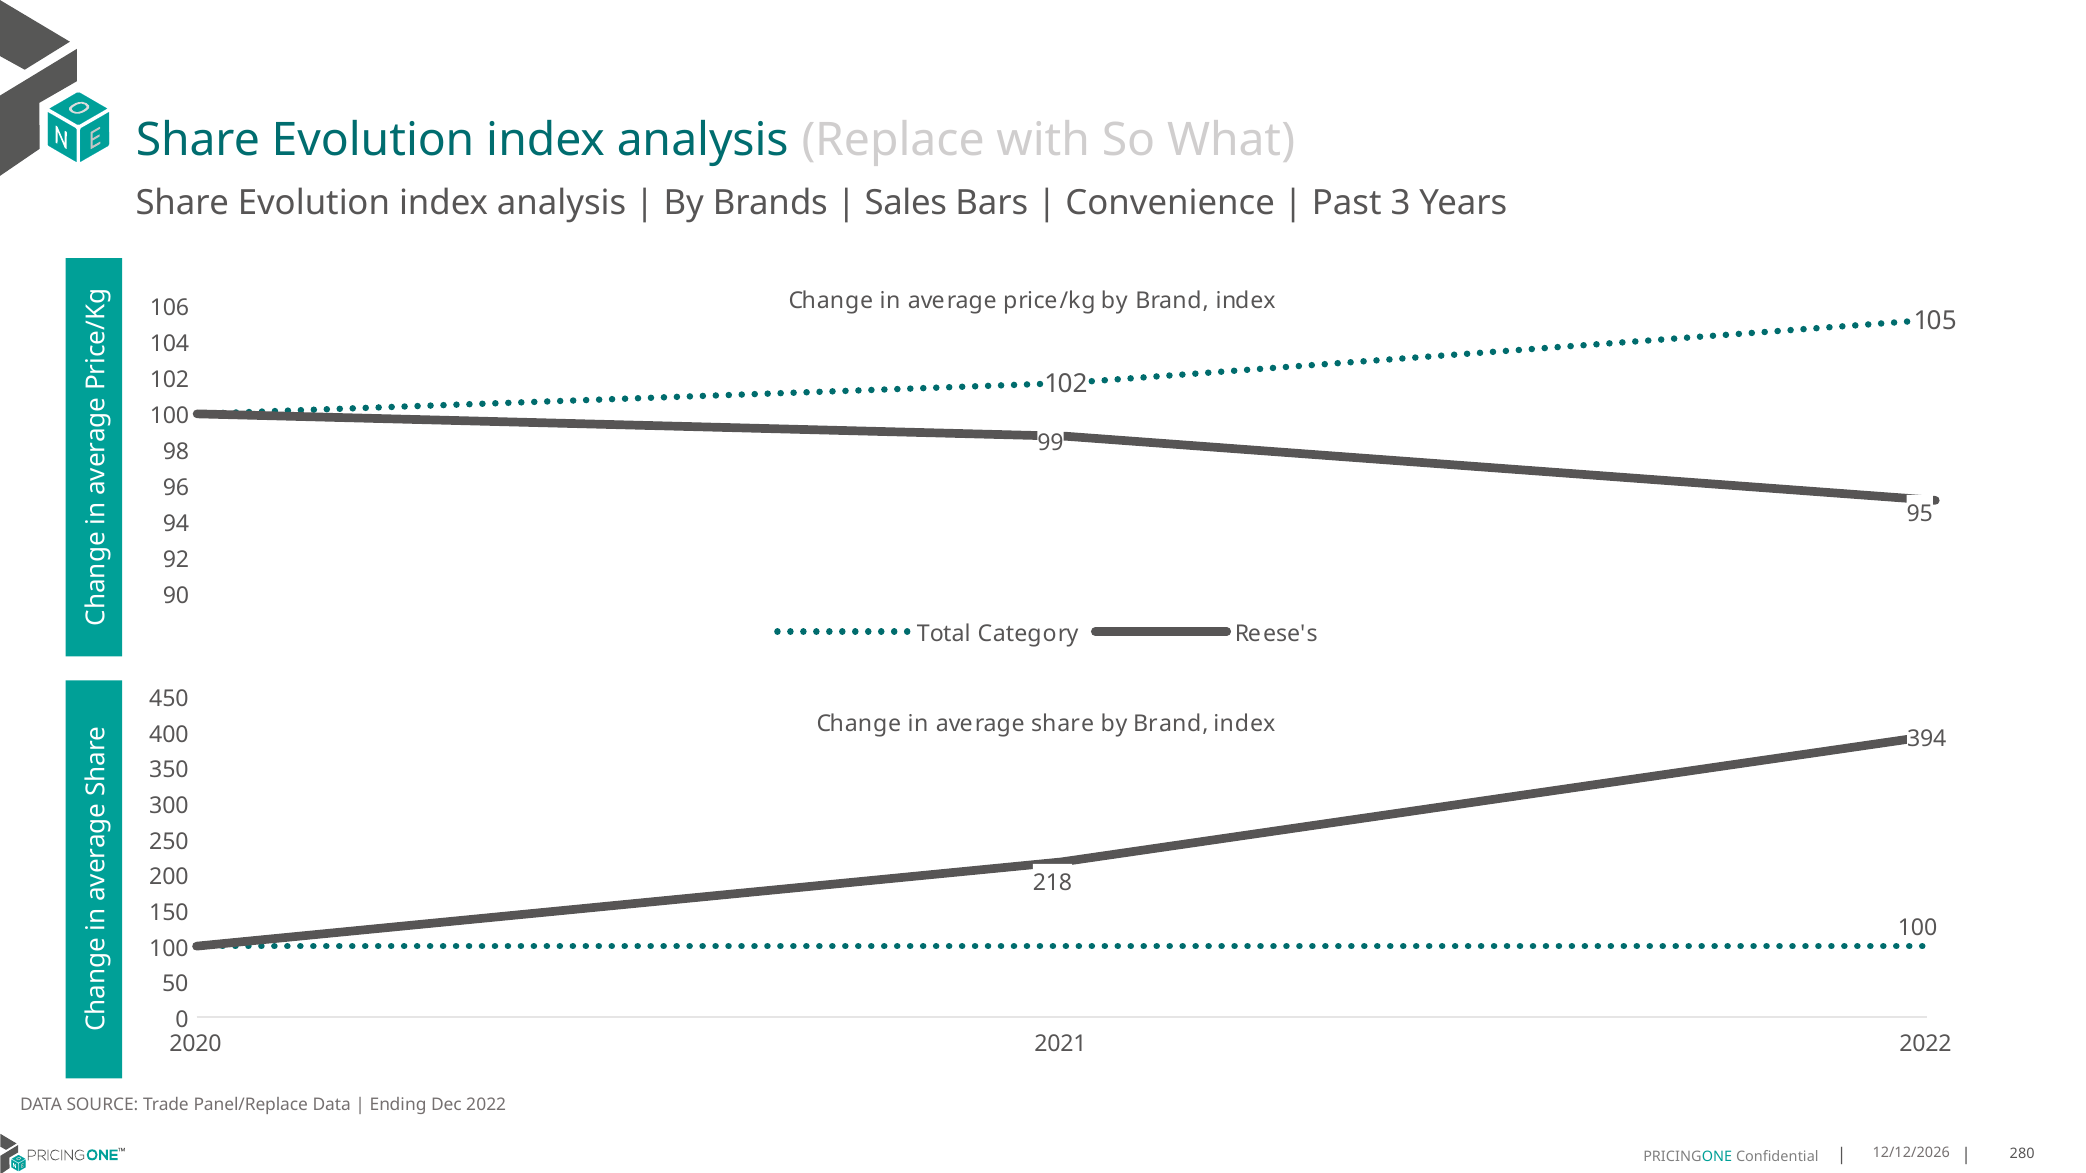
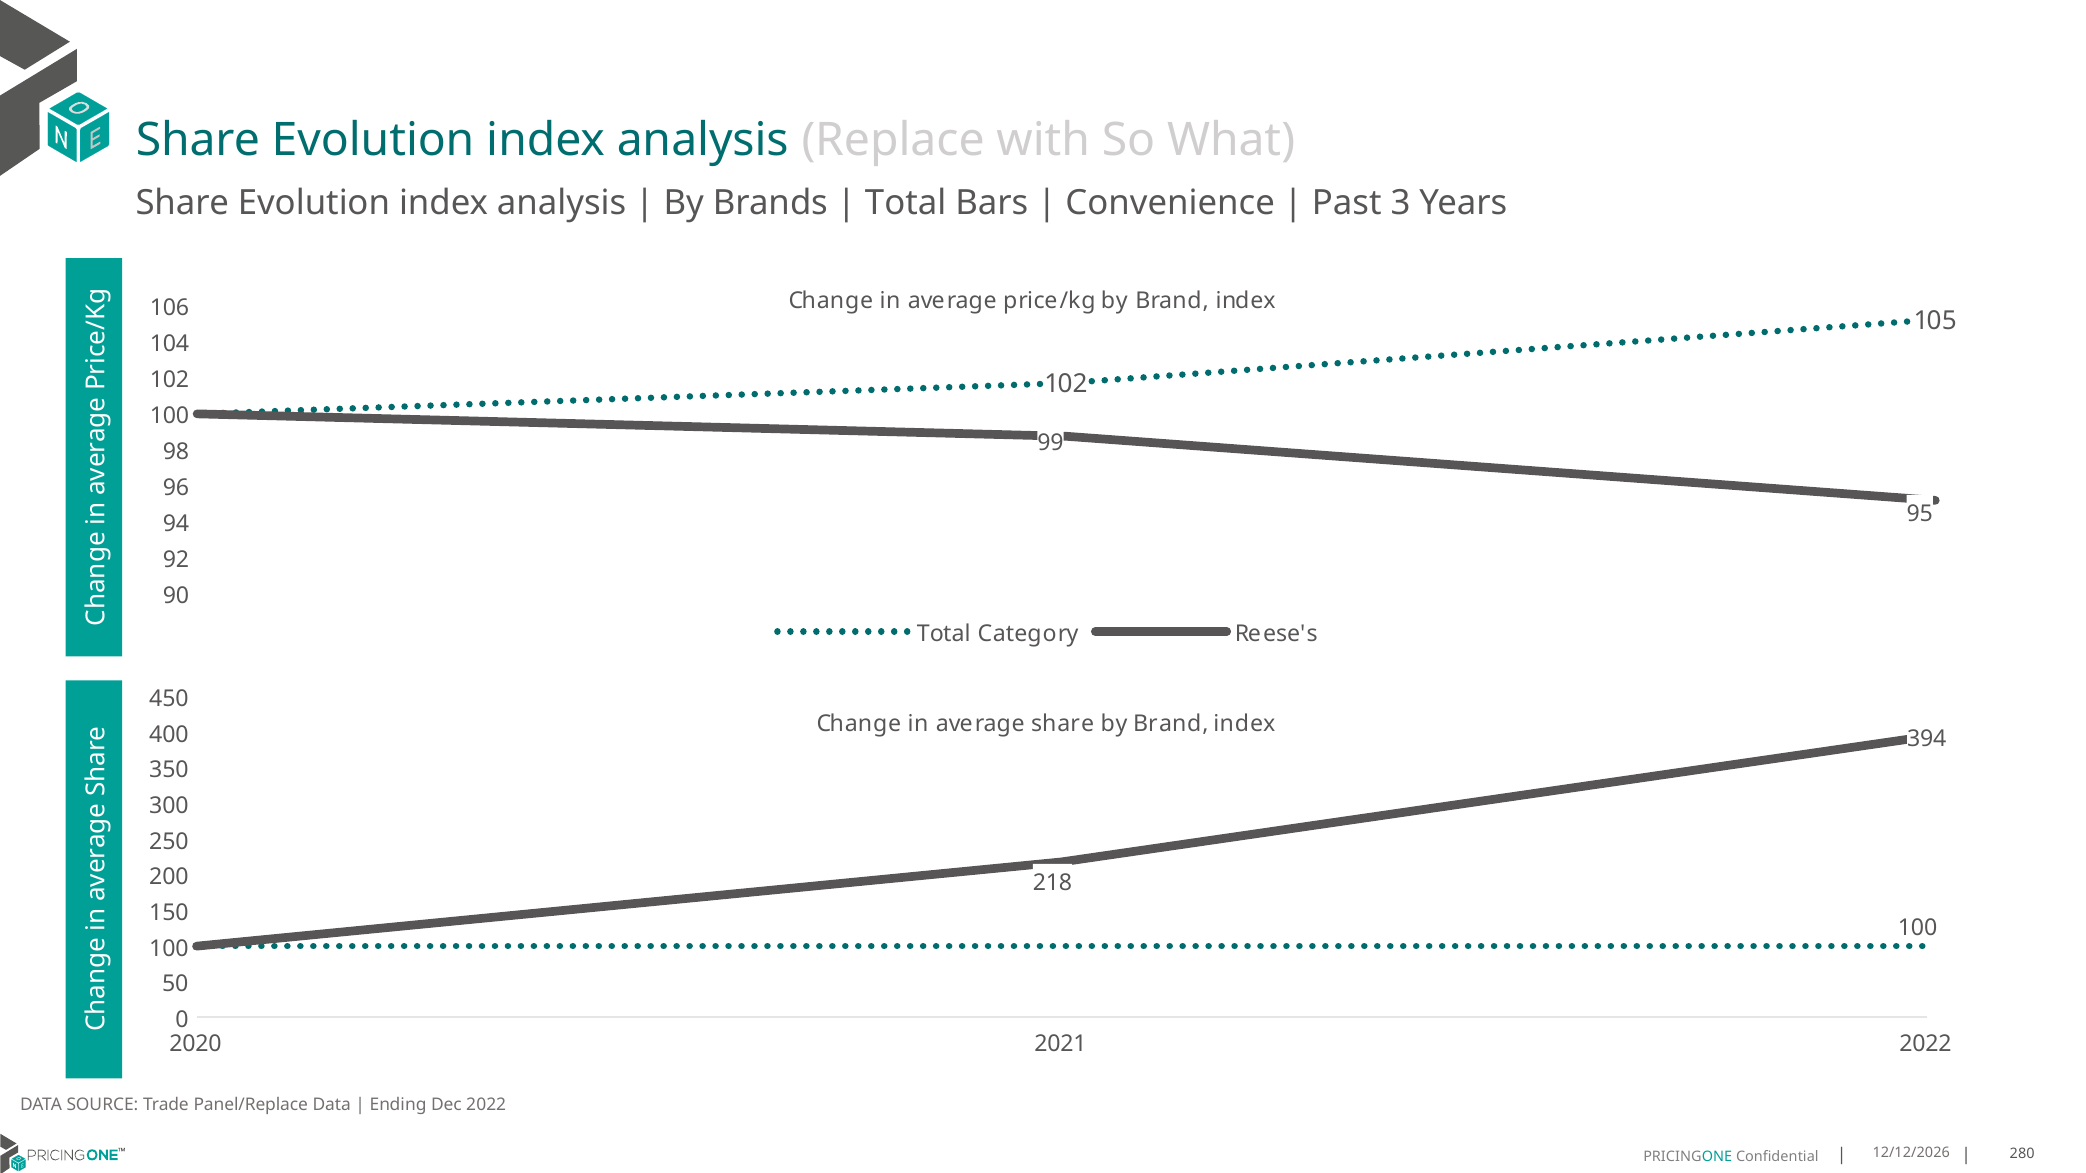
Sales at (906, 203): Sales -> Total
